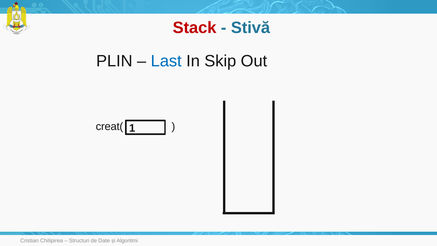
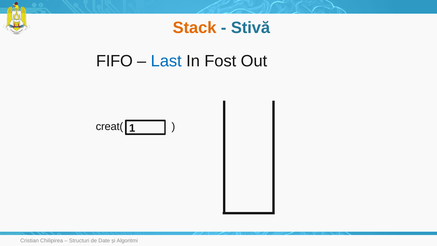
Stack colour: red -> orange
PLIN: PLIN -> FIFO
Skip: Skip -> Fost
